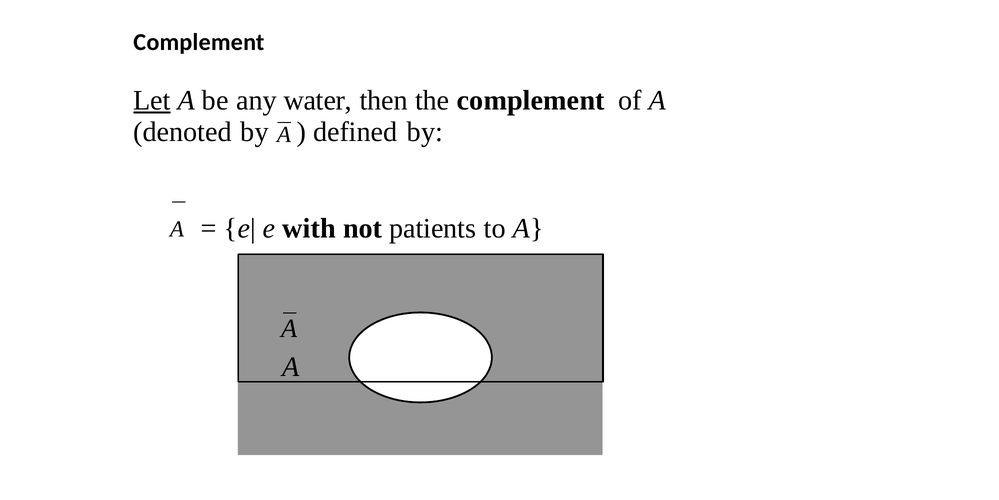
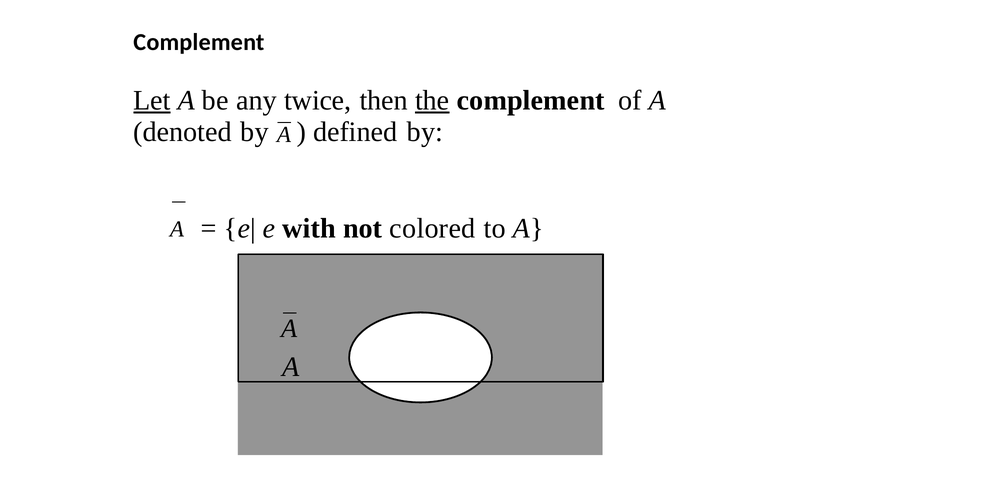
water: water -> twice
the underline: none -> present
patients: patients -> colored
